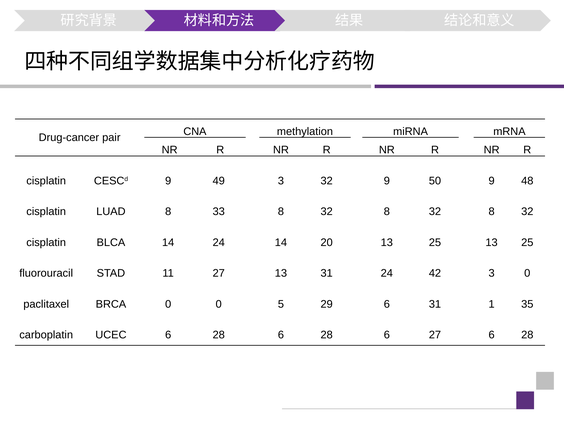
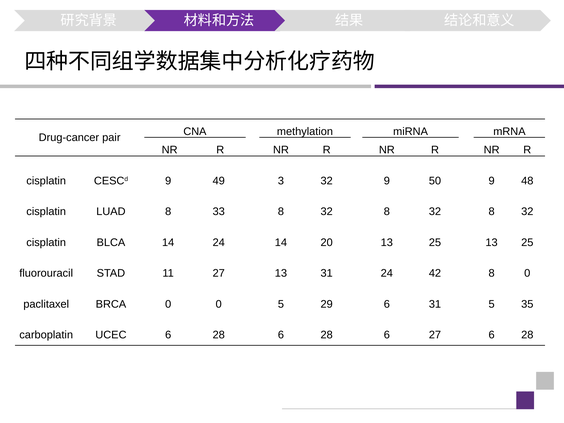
42 3: 3 -> 8
31 1: 1 -> 5
